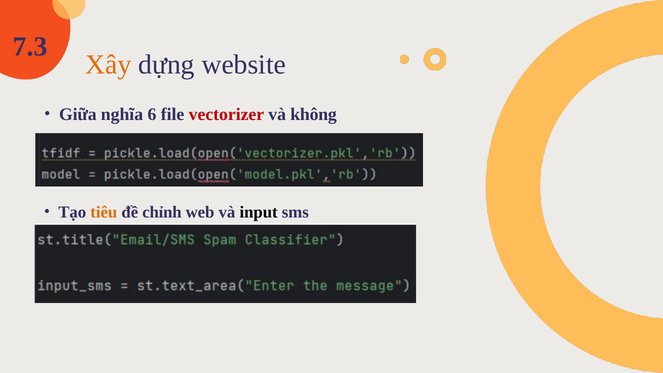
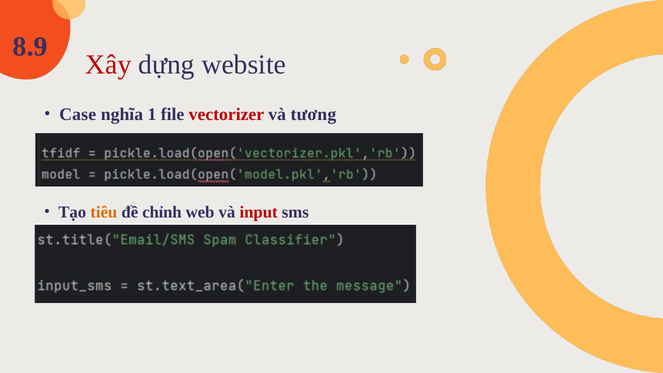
7.3: 7.3 -> 8.9
Xây colour: orange -> red
Giữa: Giữa -> Case
6: 6 -> 1
không: không -> tương
input colour: black -> red
